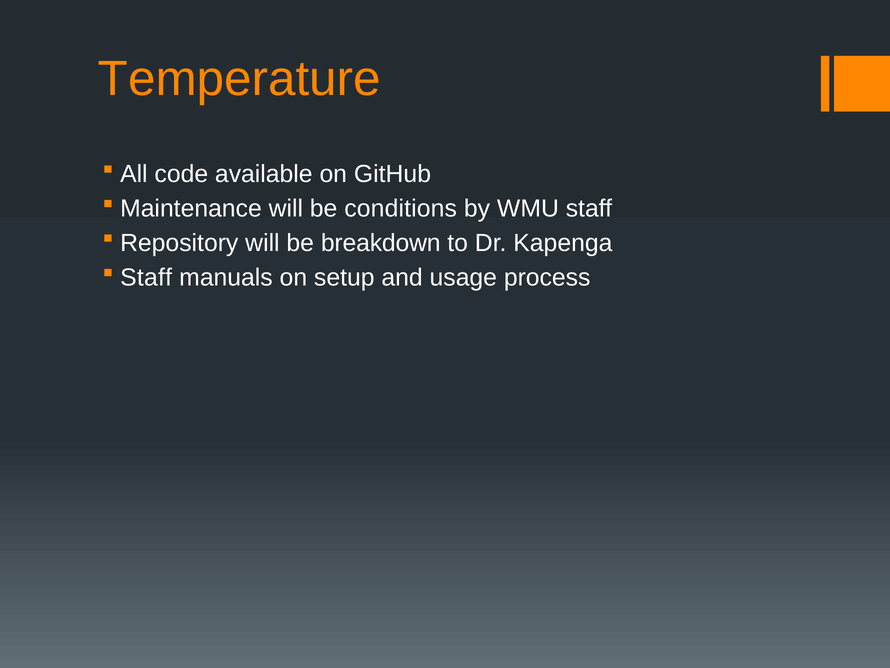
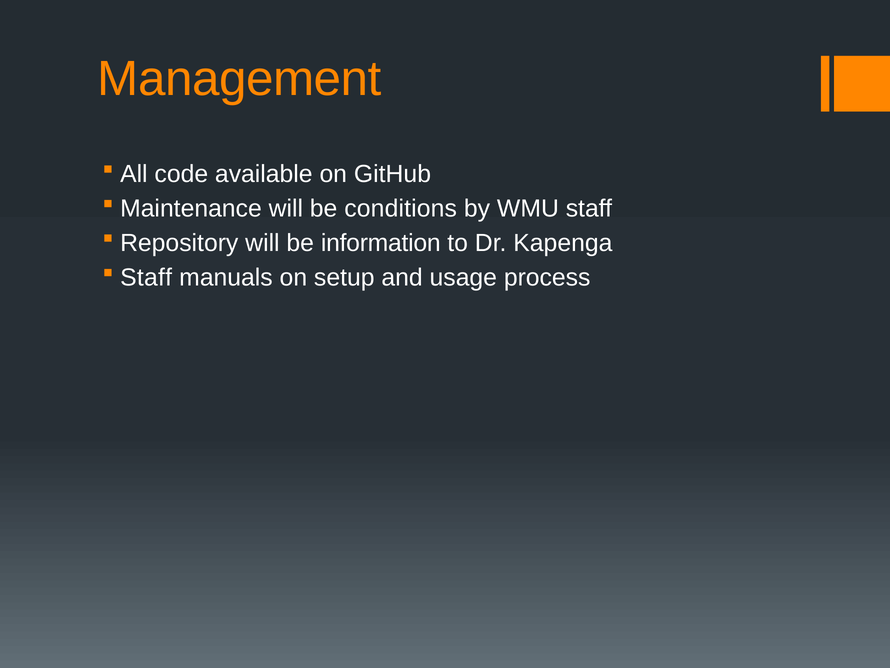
Temperature: Temperature -> Management
breakdown: breakdown -> information
